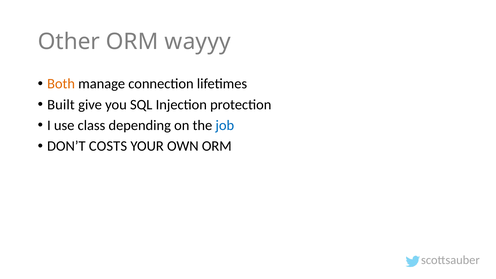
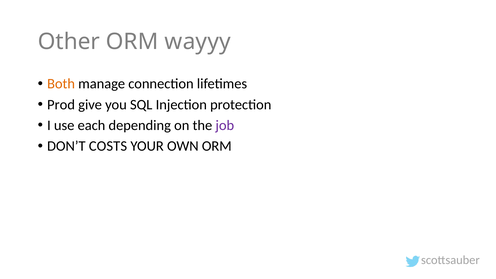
Built: Built -> Prod
class: class -> each
job colour: blue -> purple
